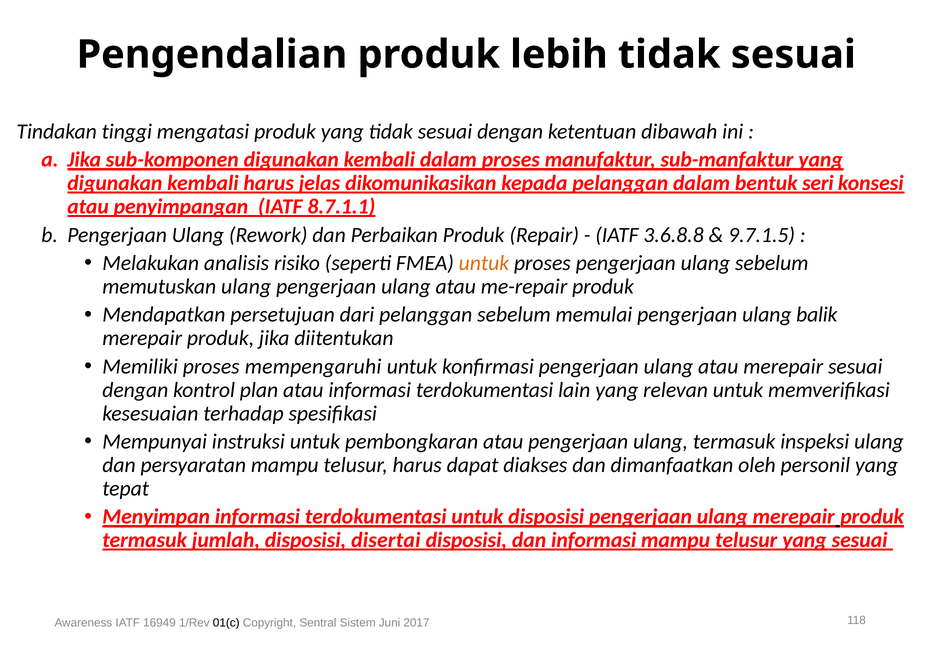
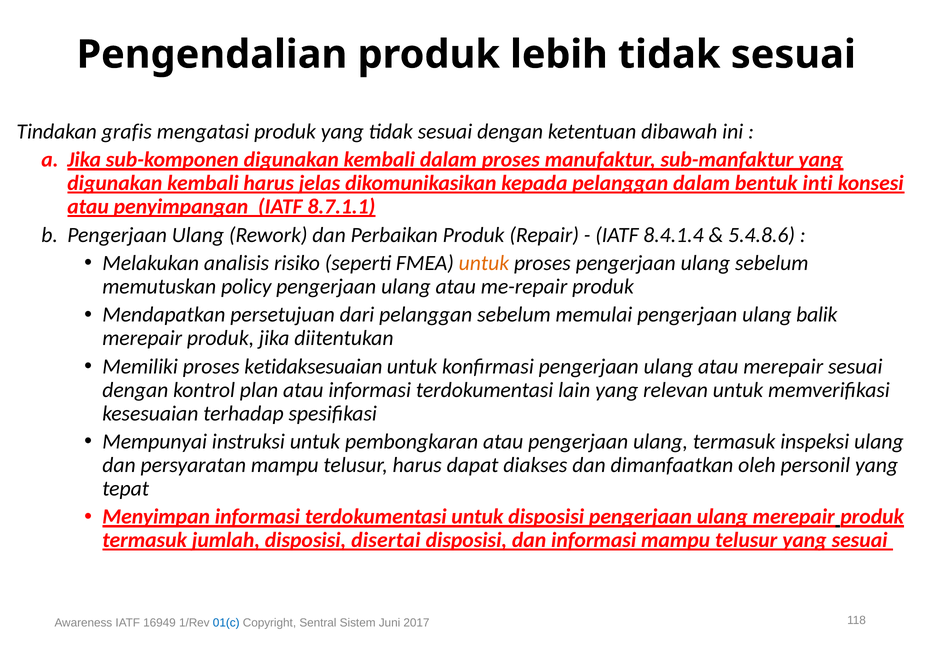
tinggi: tinggi -> grafis
seri: seri -> inti
3.6.8.8: 3.6.8.8 -> 8.4.1.4
9.7.1.5: 9.7.1.5 -> 5.4.8.6
memutuskan ulang: ulang -> policy
mempengaruhi: mempengaruhi -> ketidaksesuaian
01(c colour: black -> blue
